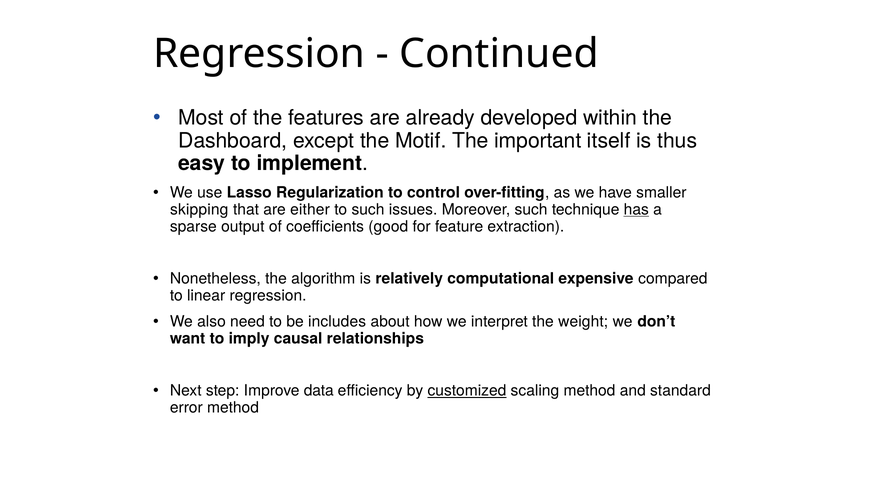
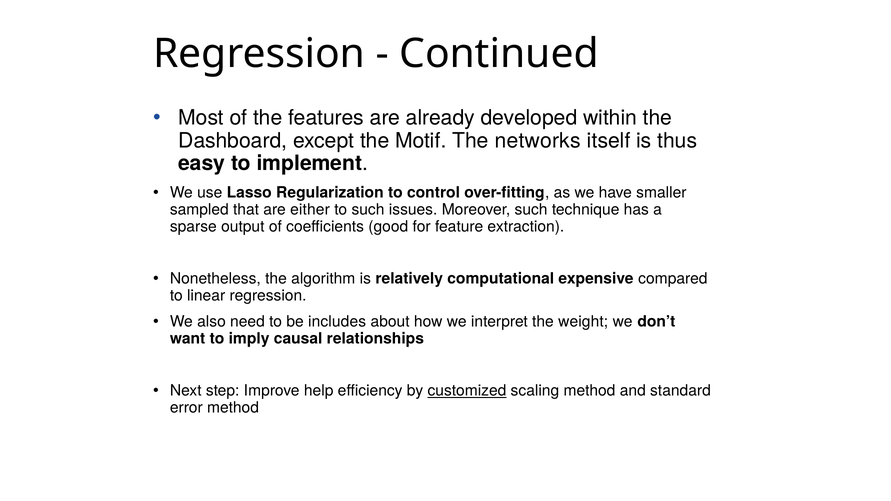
important: important -> networks
skipping: skipping -> sampled
has underline: present -> none
data: data -> help
